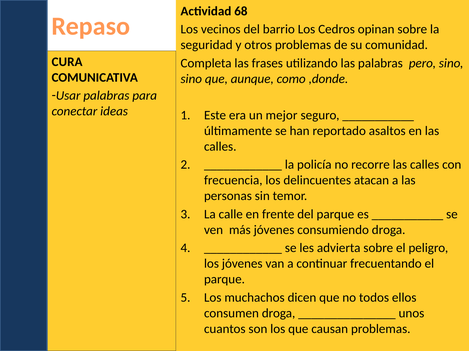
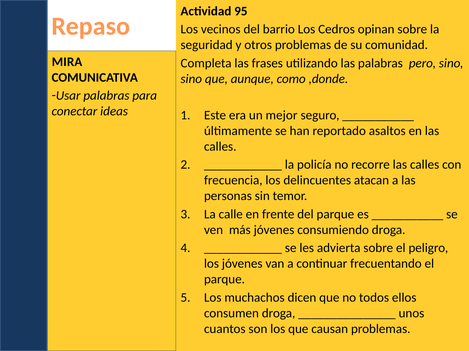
68: 68 -> 95
CURA: CURA -> MIRA
